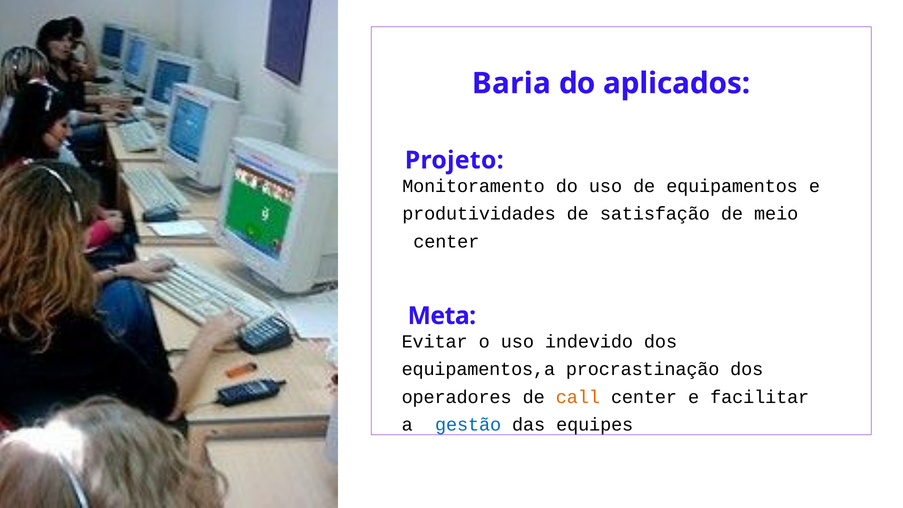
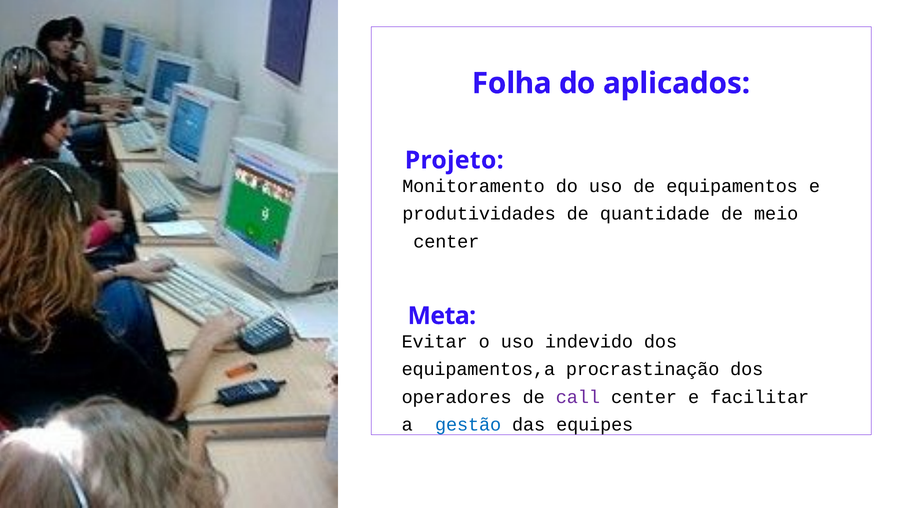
Baria: Baria -> Folha
satisfação: satisfação -> quantidade
call colour: orange -> purple
